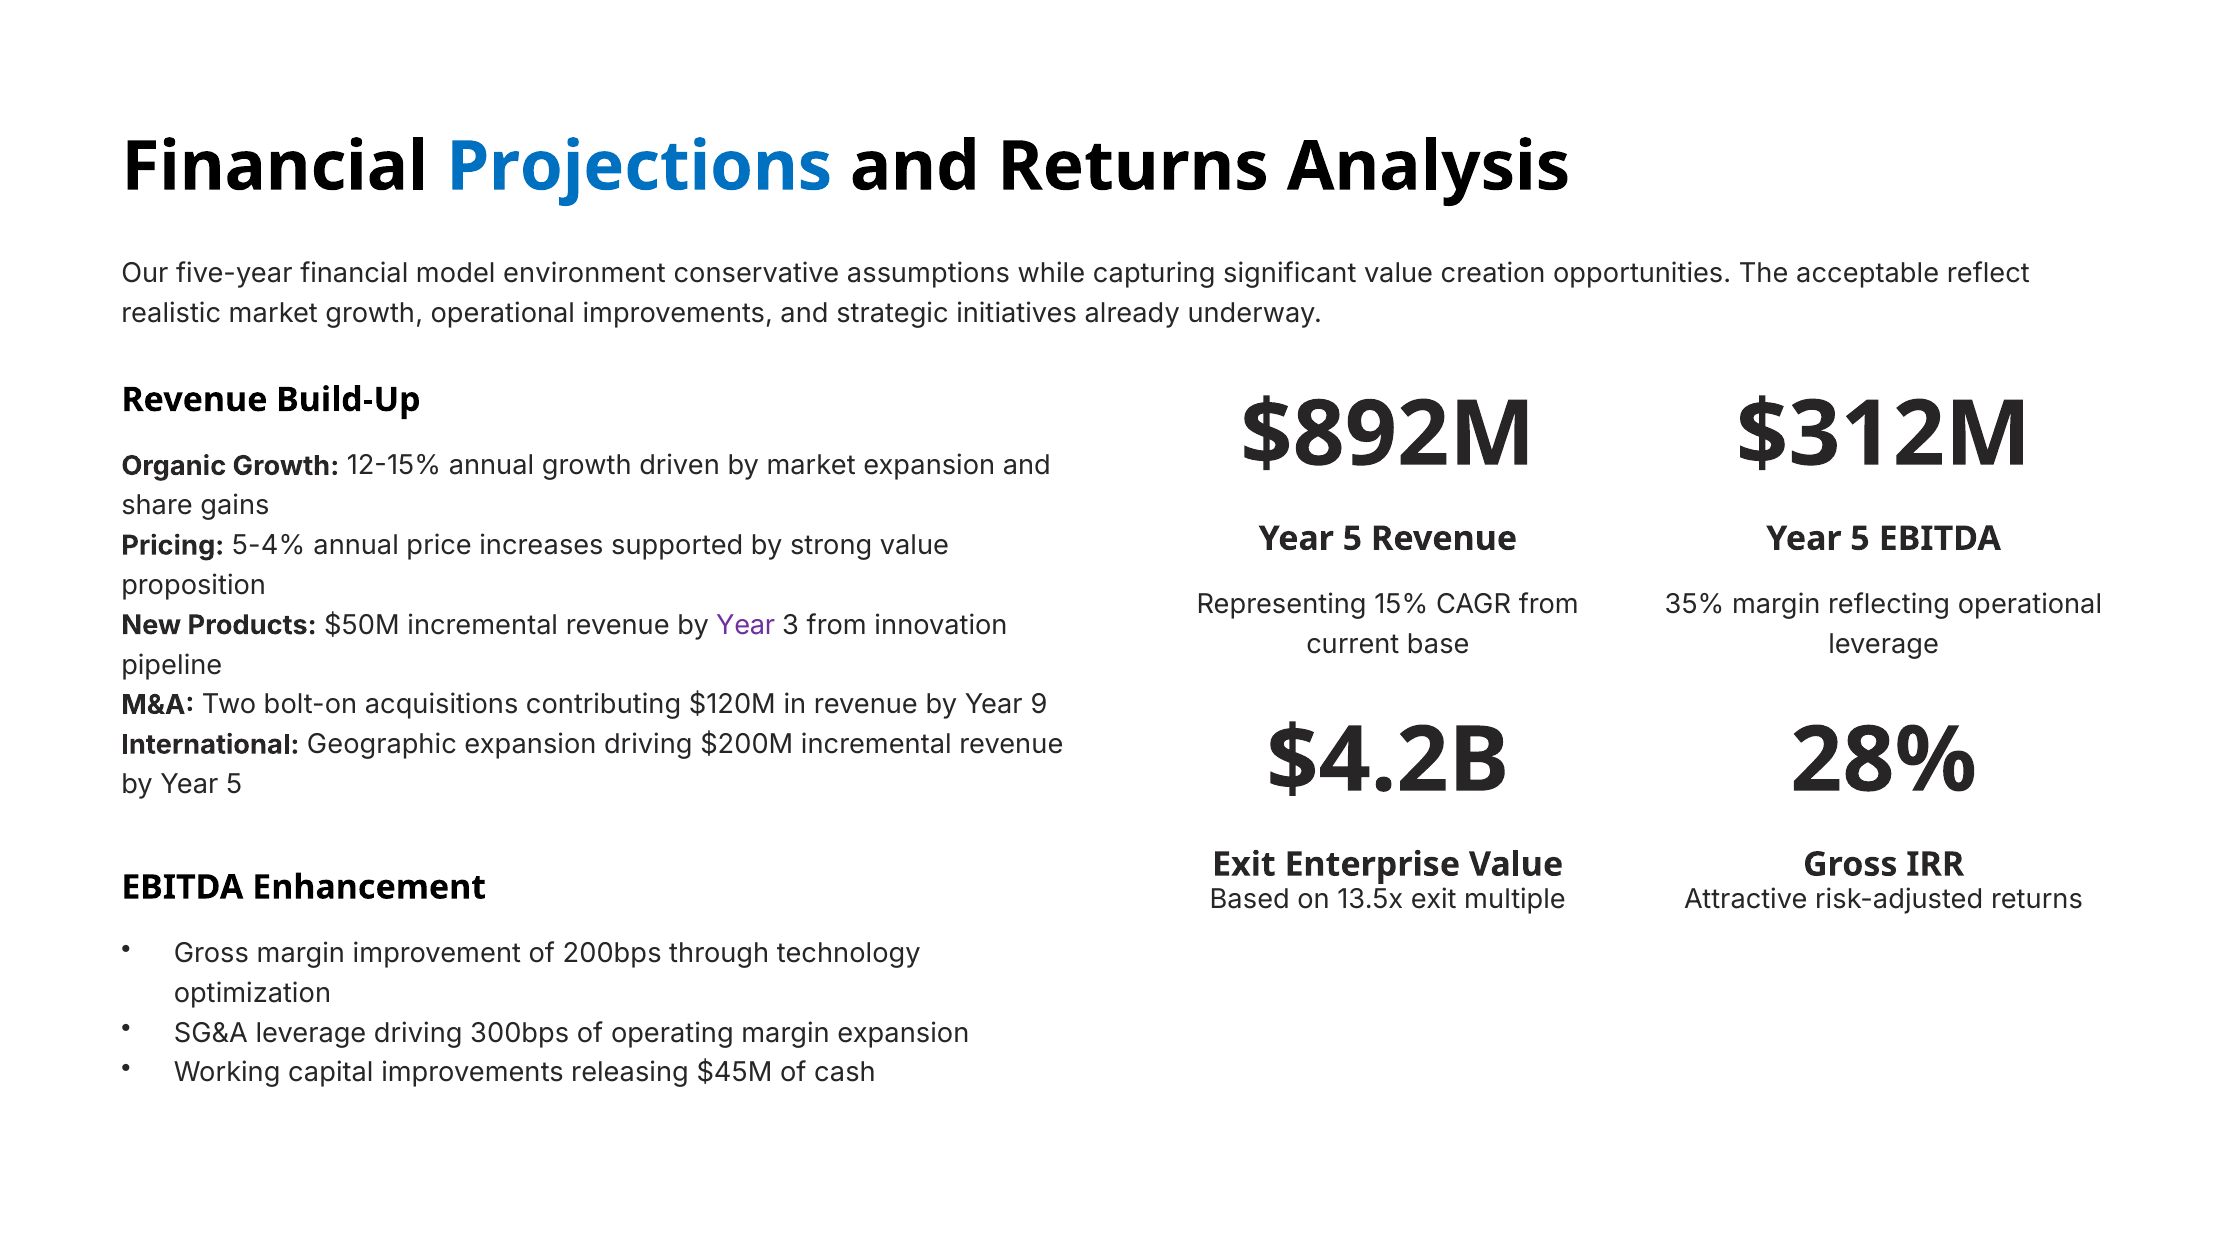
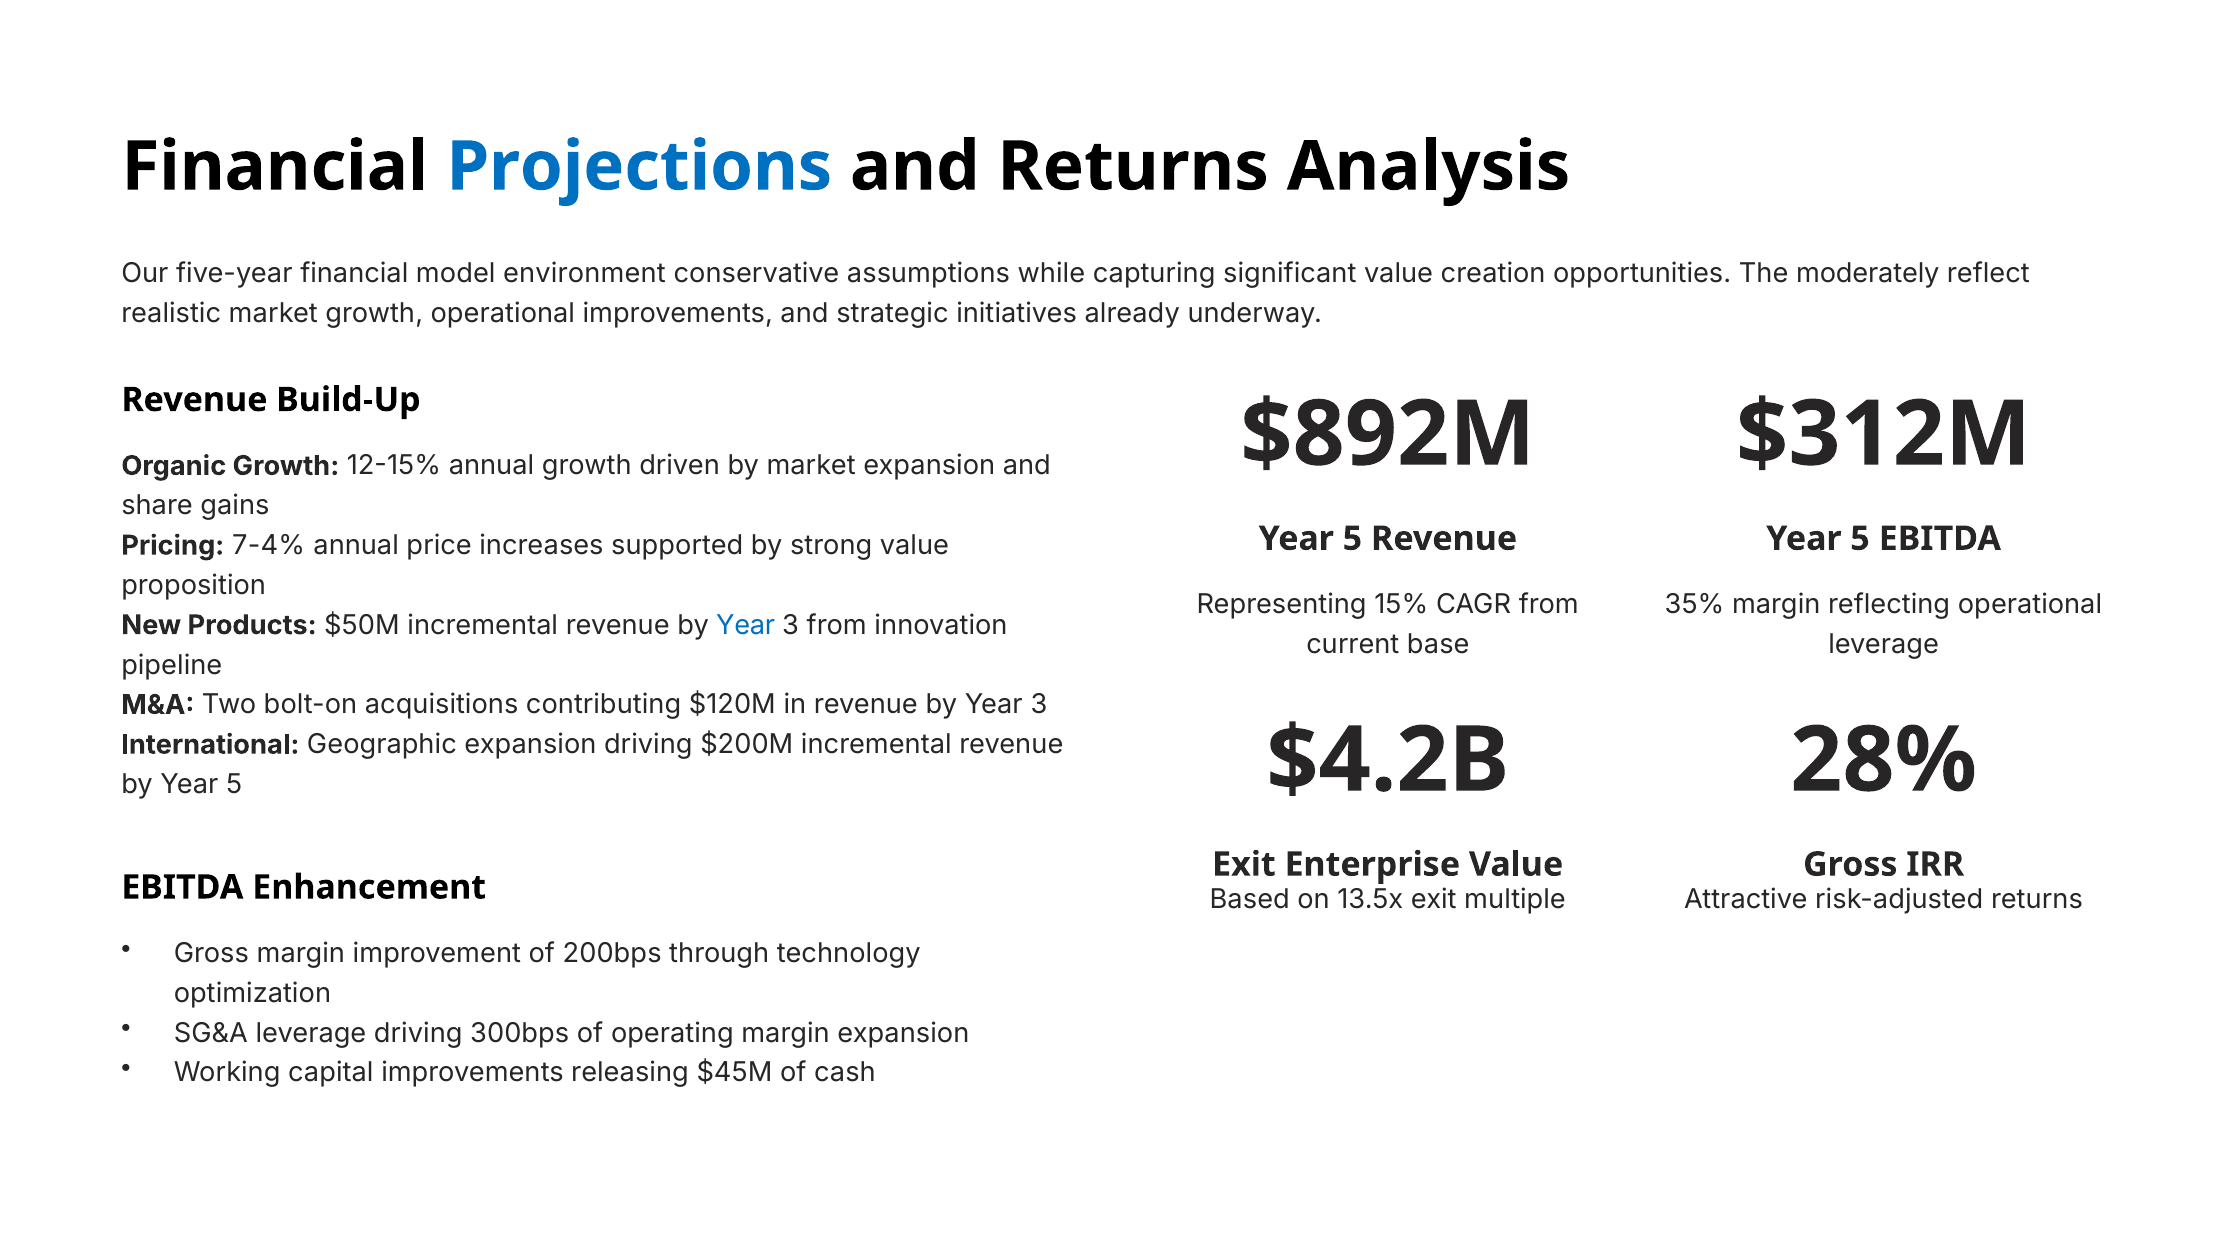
acceptable: acceptable -> moderately
5-4%: 5-4% -> 7-4%
Year at (746, 625) colour: purple -> blue
9 at (1039, 705): 9 -> 3
